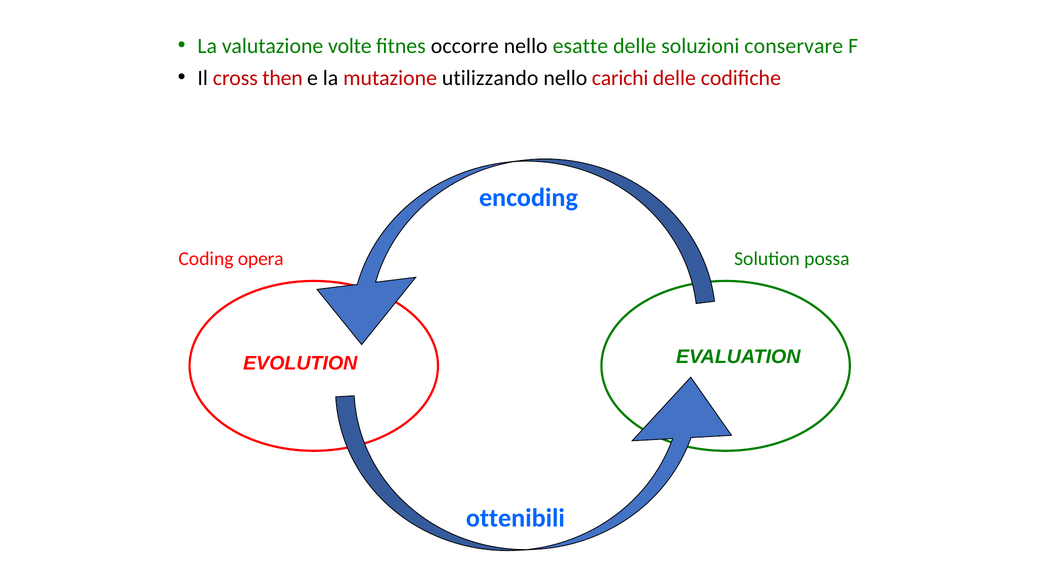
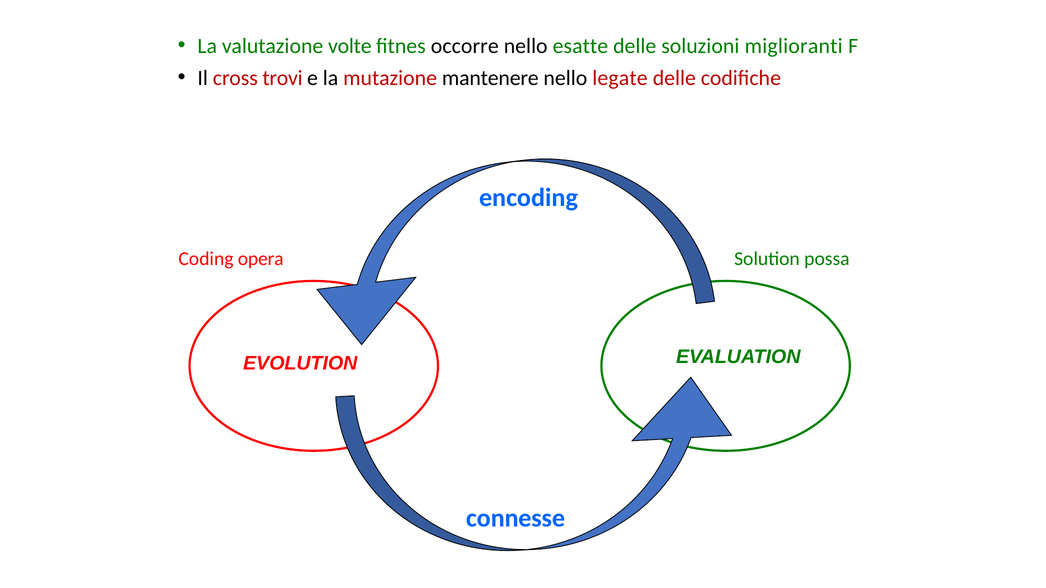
conservare: conservare -> miglioranti
then: then -> trovi
utilizzando: utilizzando -> mantenere
carichi: carichi -> legate
ottenibili: ottenibili -> connesse
